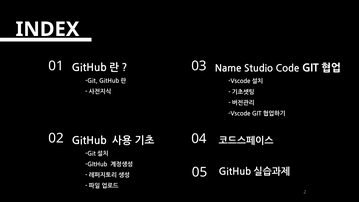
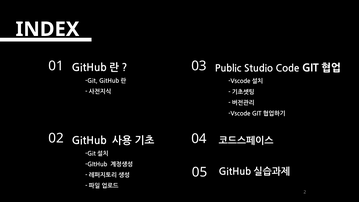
Name: Name -> Public
